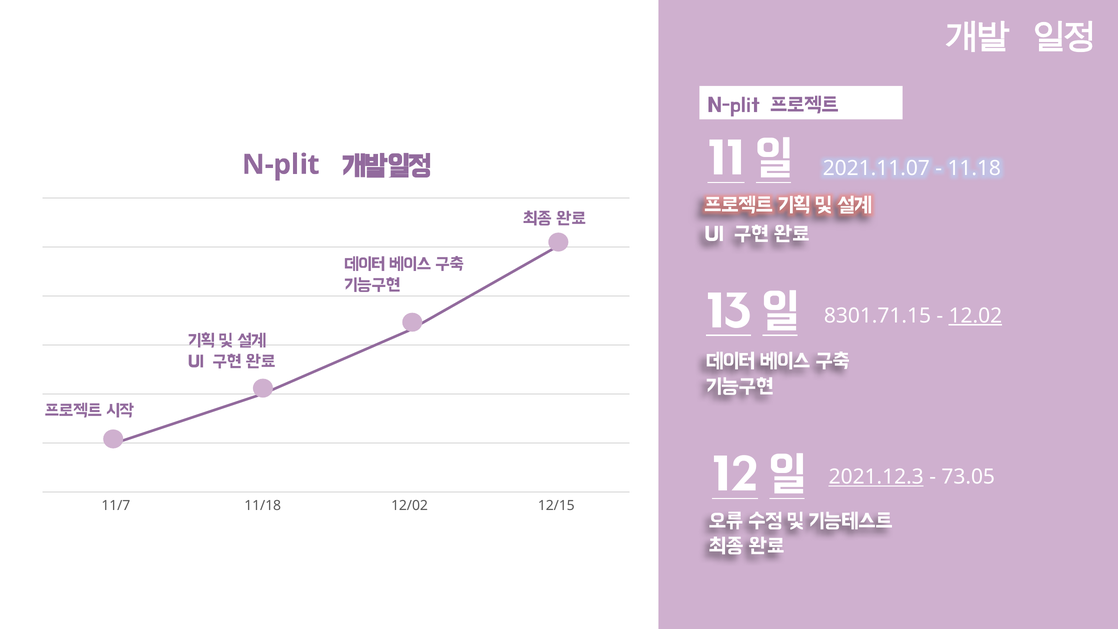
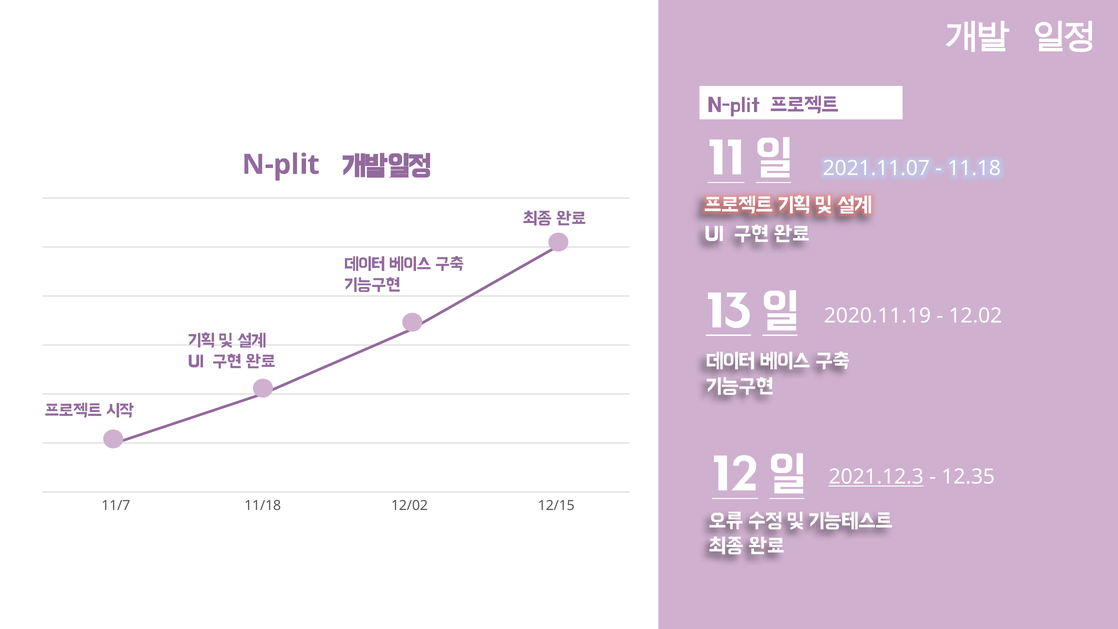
8301.71.15: 8301.71.15 -> 2020.11.19
12.02 underline: present -> none
73.05: 73.05 -> 12.35
